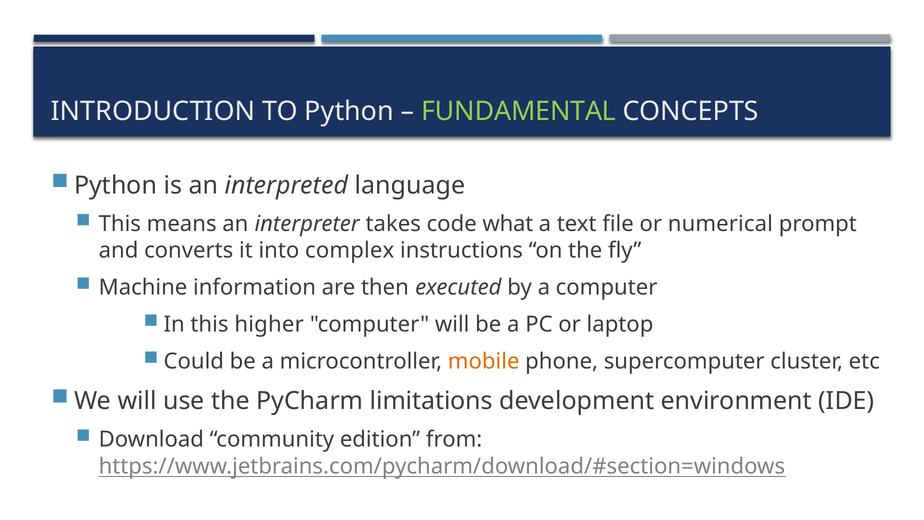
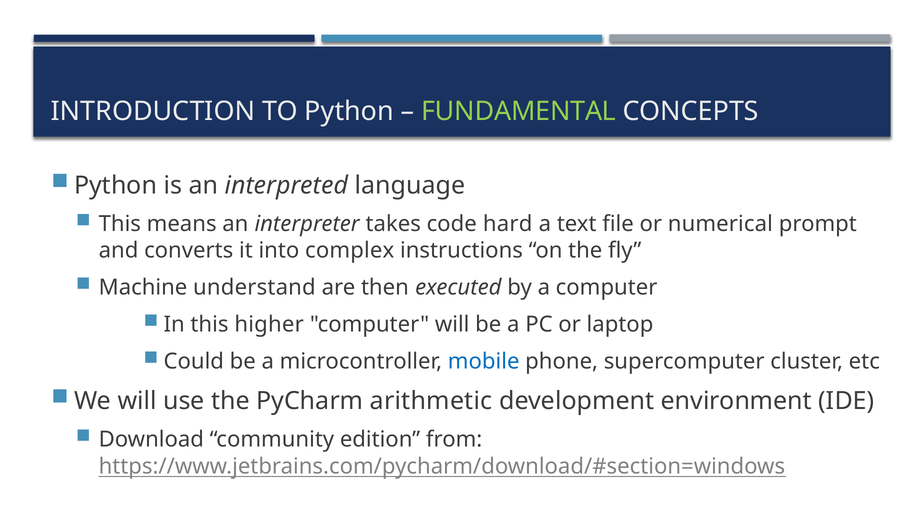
what: what -> hard
information: information -> understand
mobile colour: orange -> blue
limitations: limitations -> arithmetic
